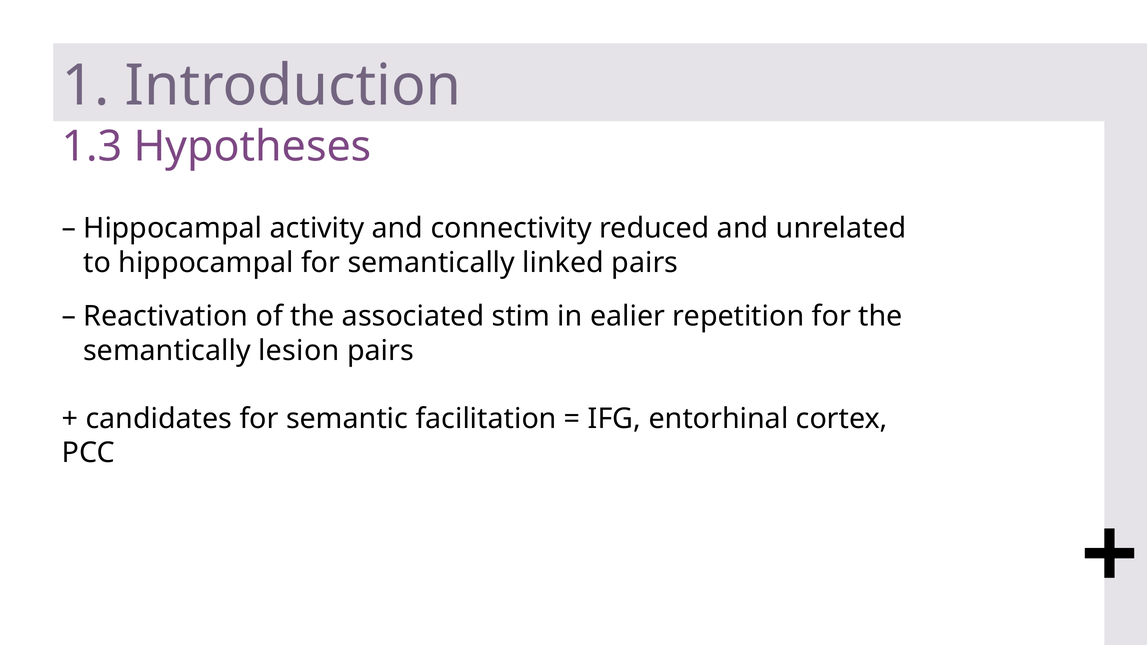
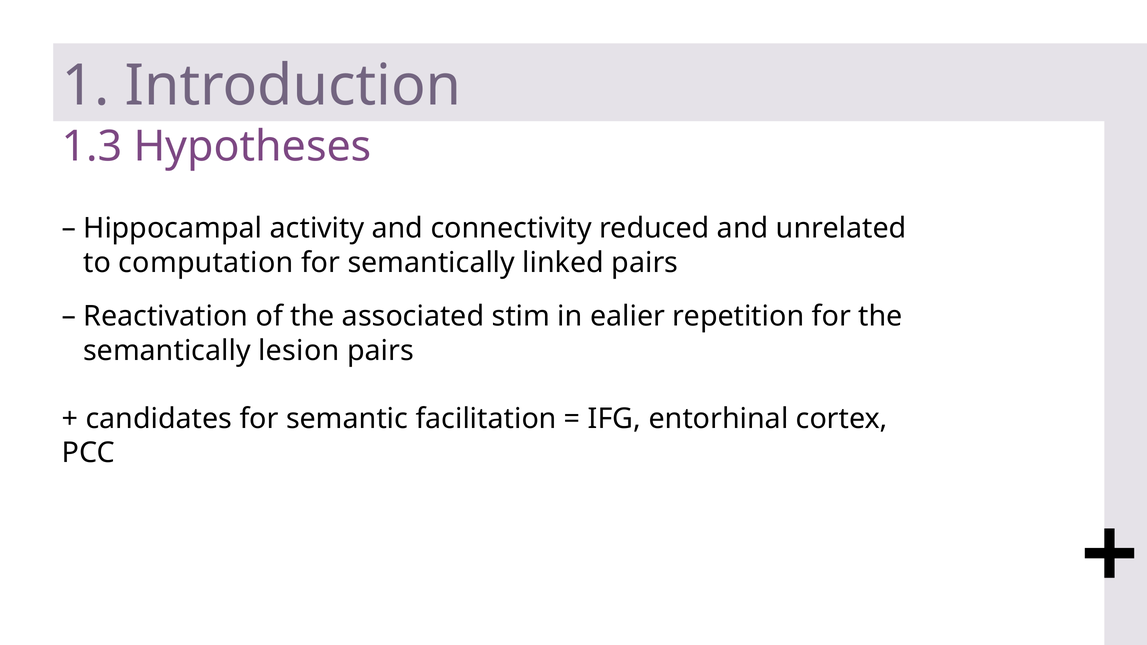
to hippocampal: hippocampal -> computation
